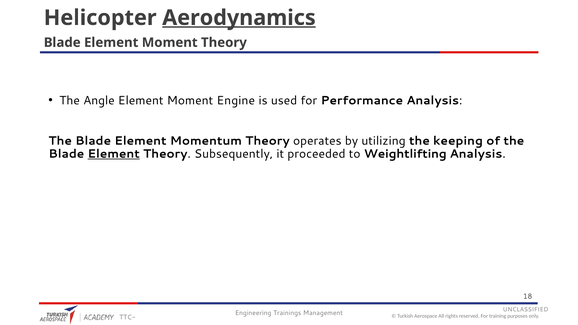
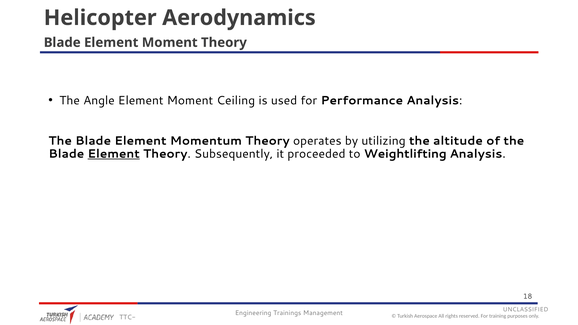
Aerodynamics underline: present -> none
Engine: Engine -> Ceiling
keeping: keeping -> altitude
